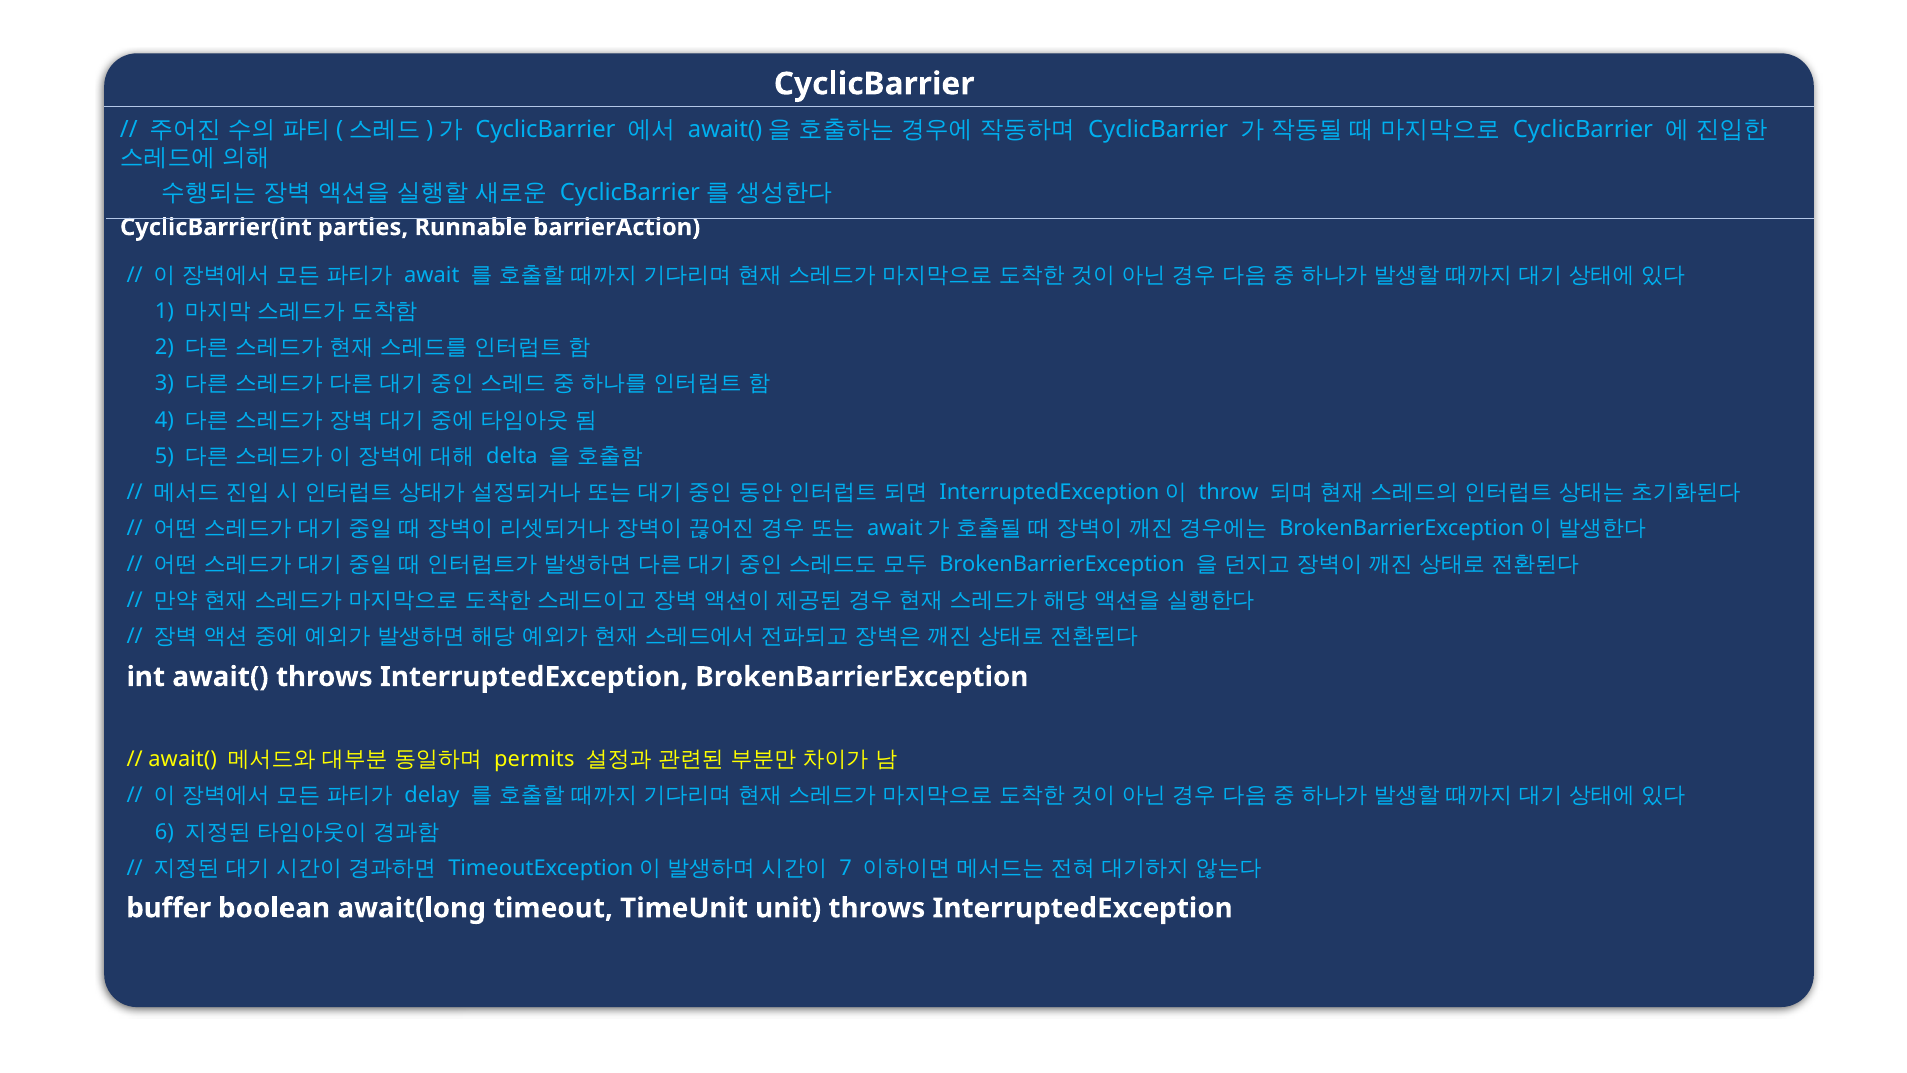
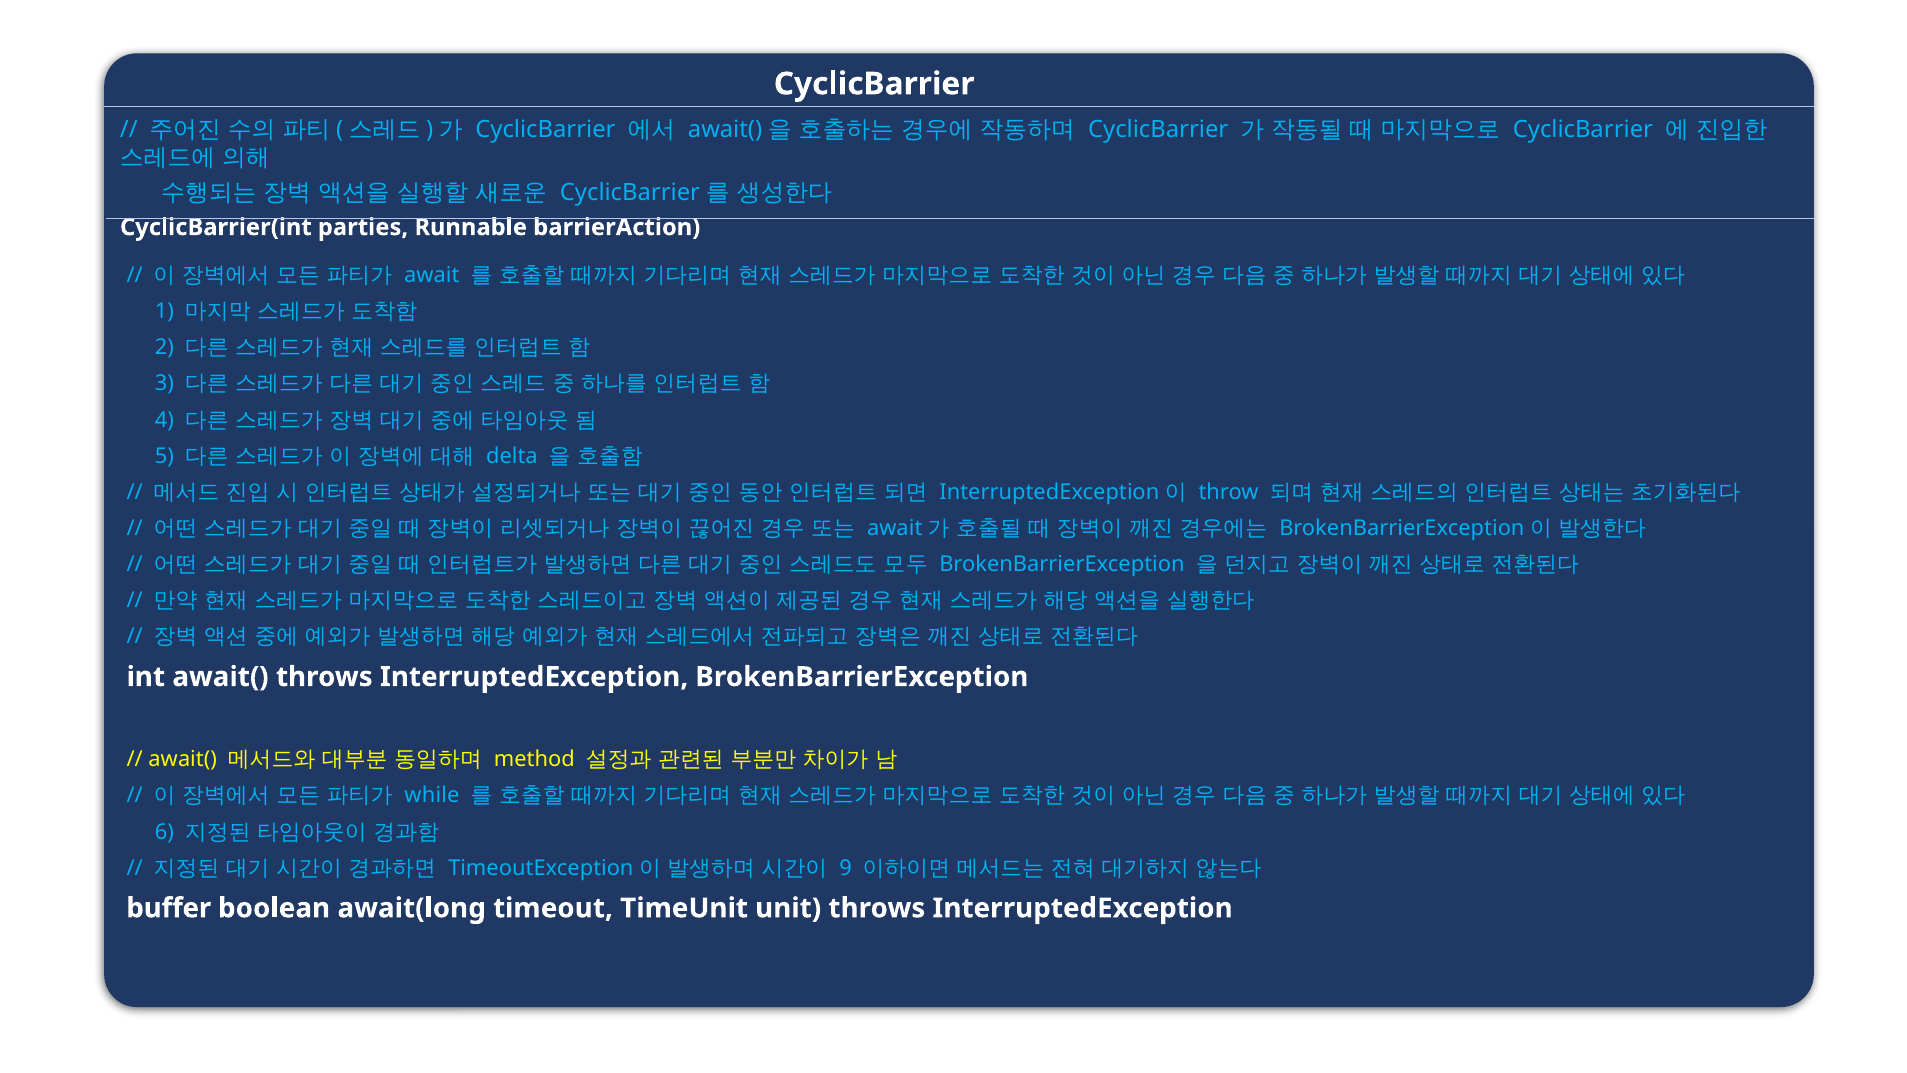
permits: permits -> method
delay: delay -> while
7: 7 -> 9
